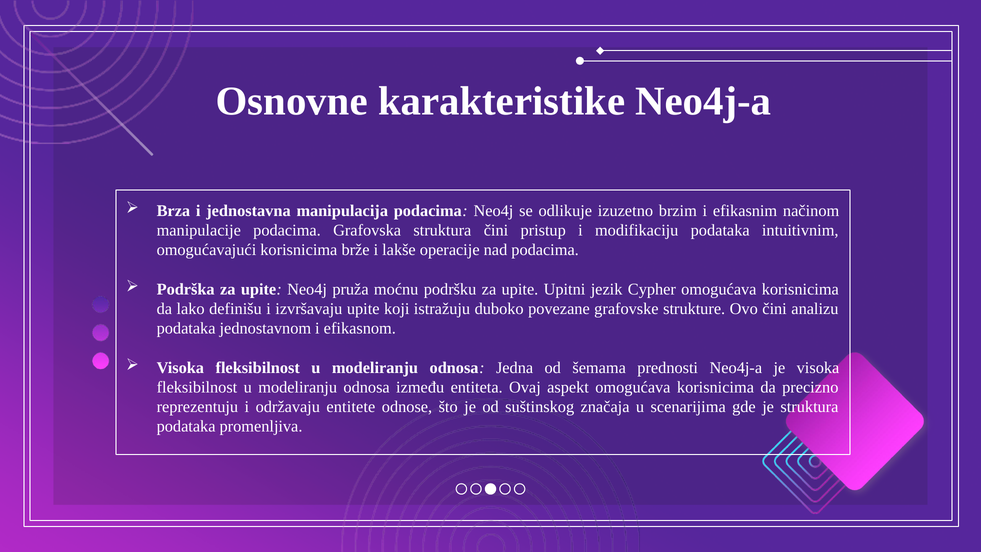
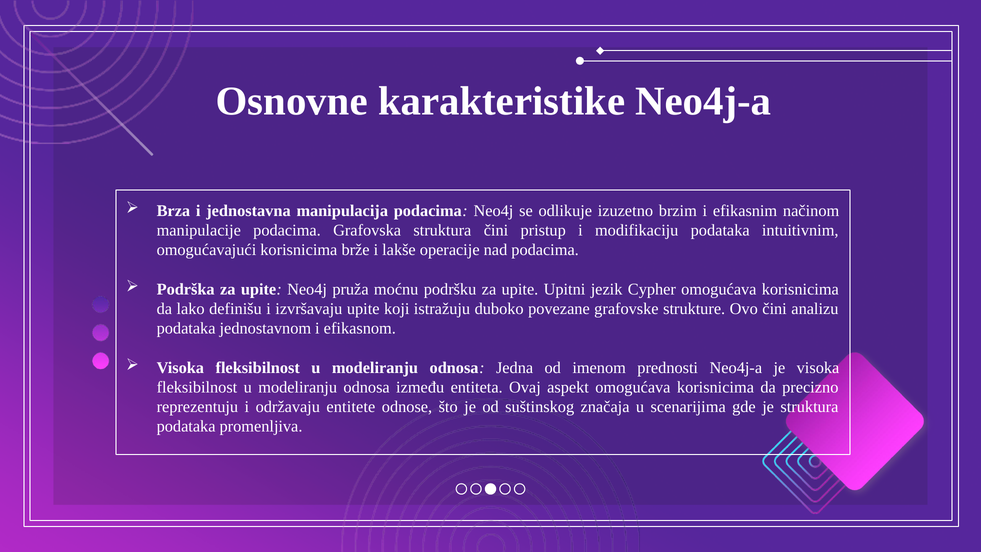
šemama: šemama -> imenom
